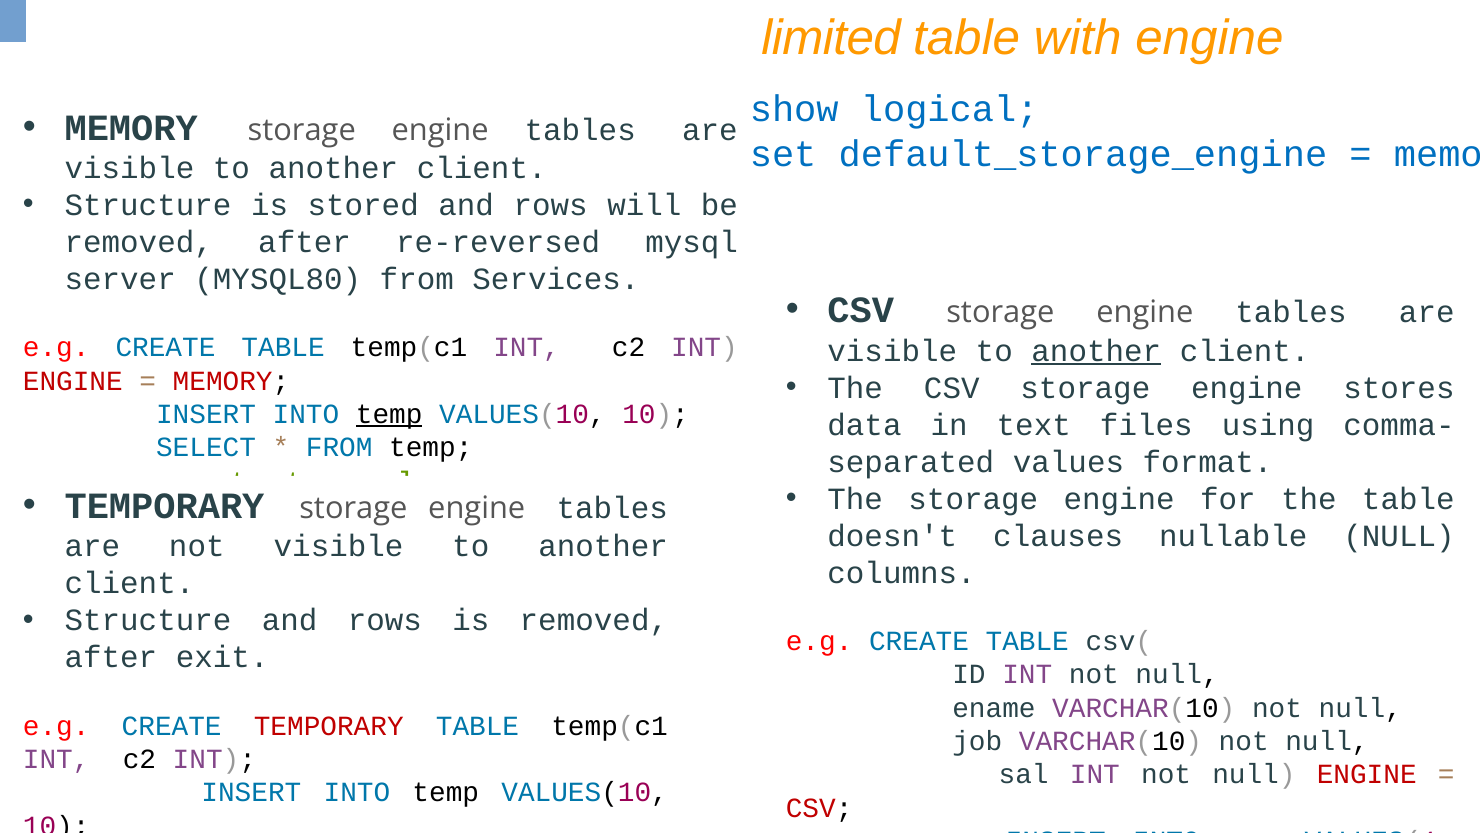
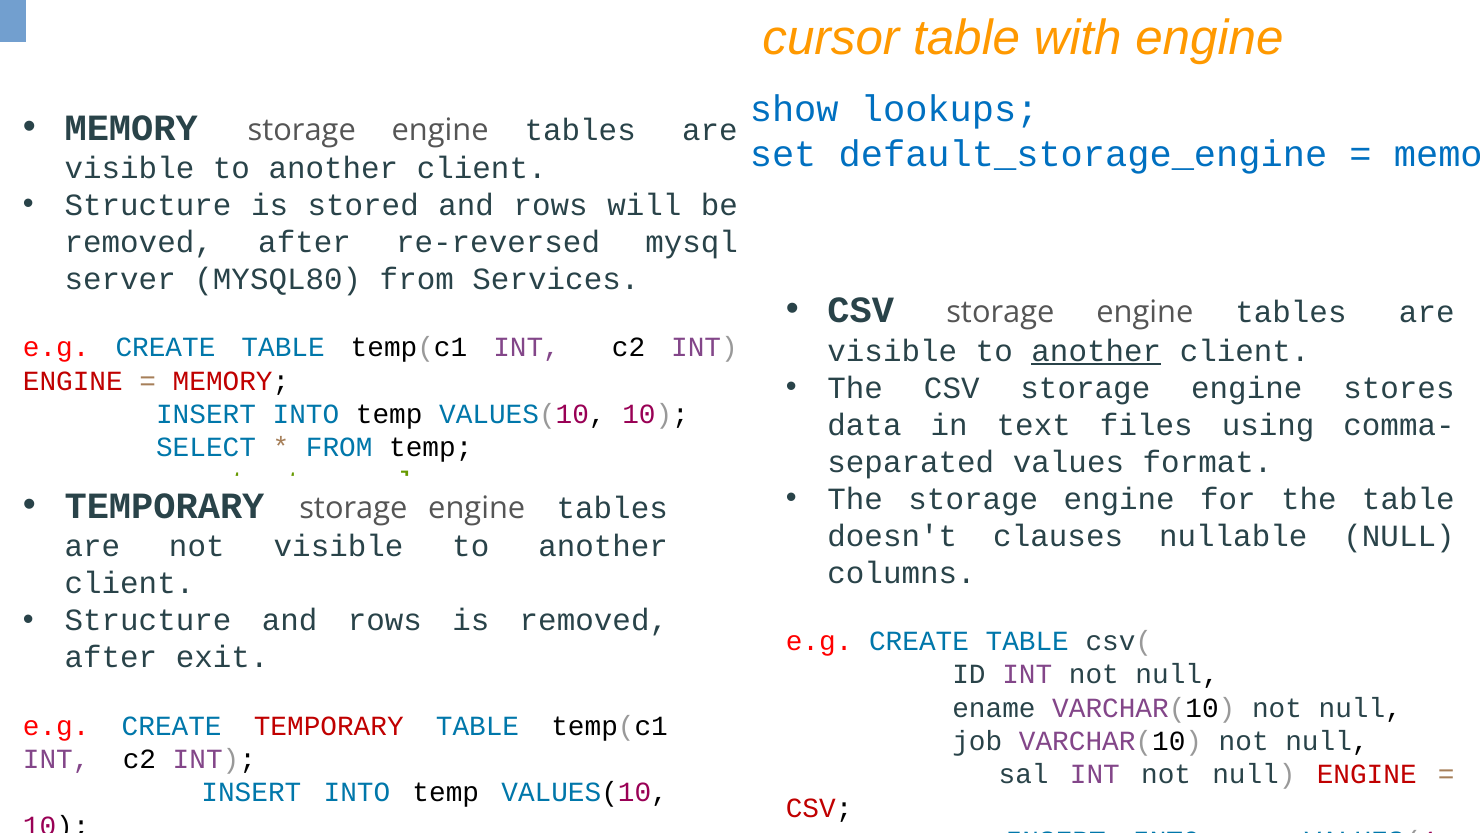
limited: limited -> cursor
logical: logical -> lookups
temp at (389, 414) underline: present -> none
